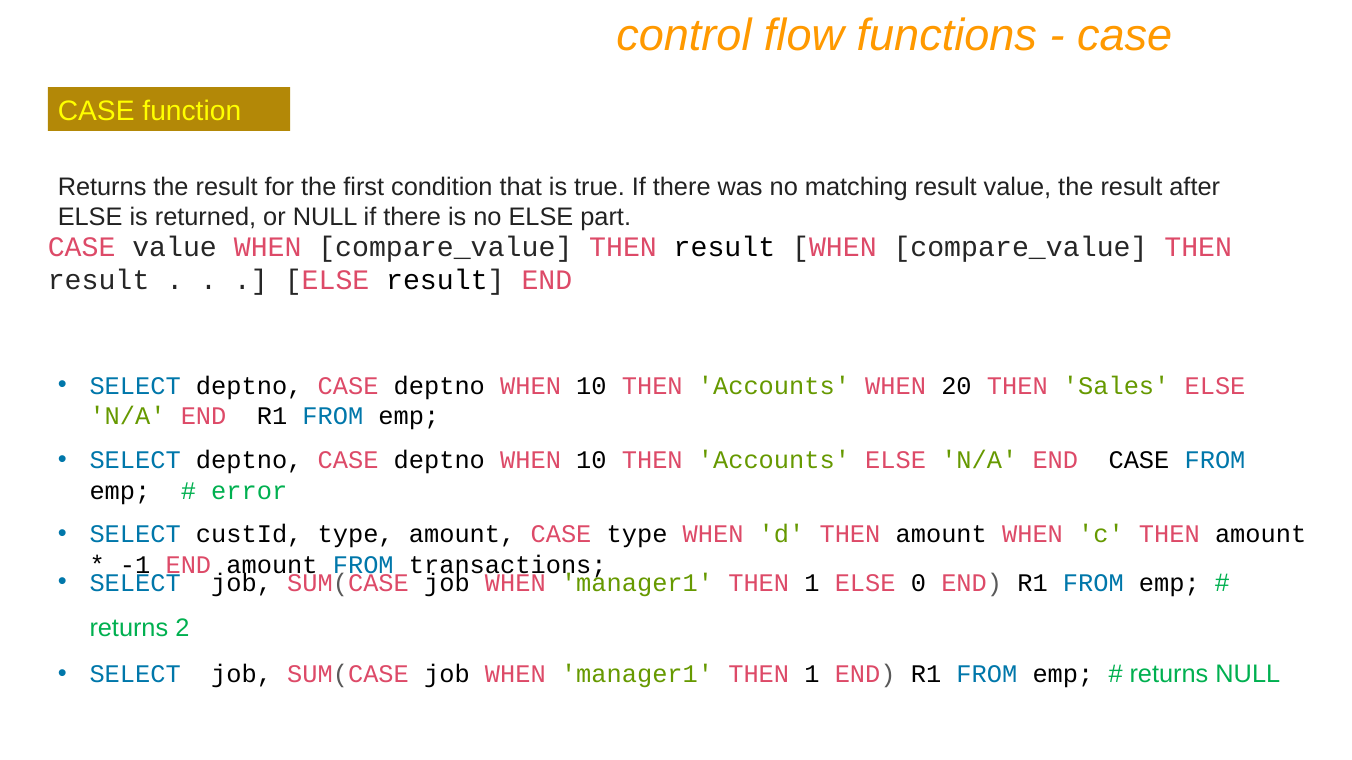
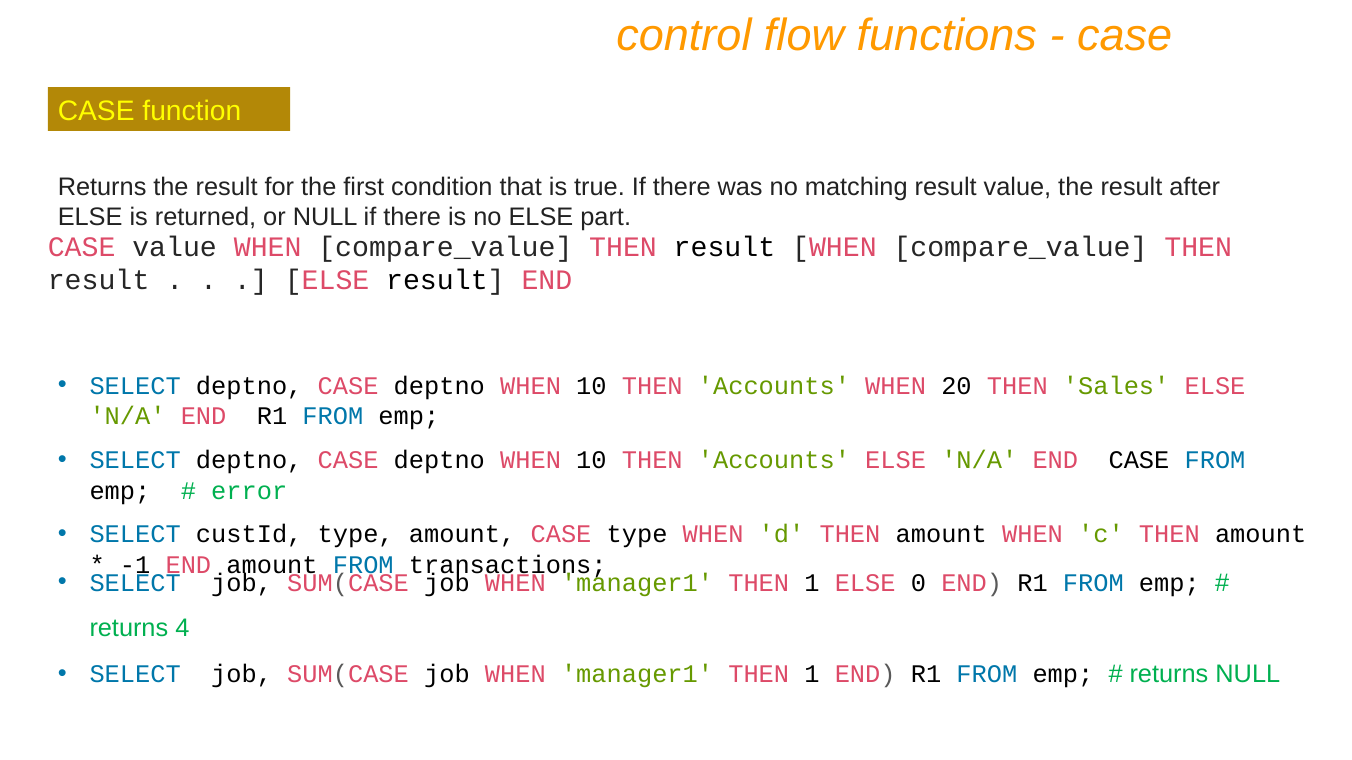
2: 2 -> 4
